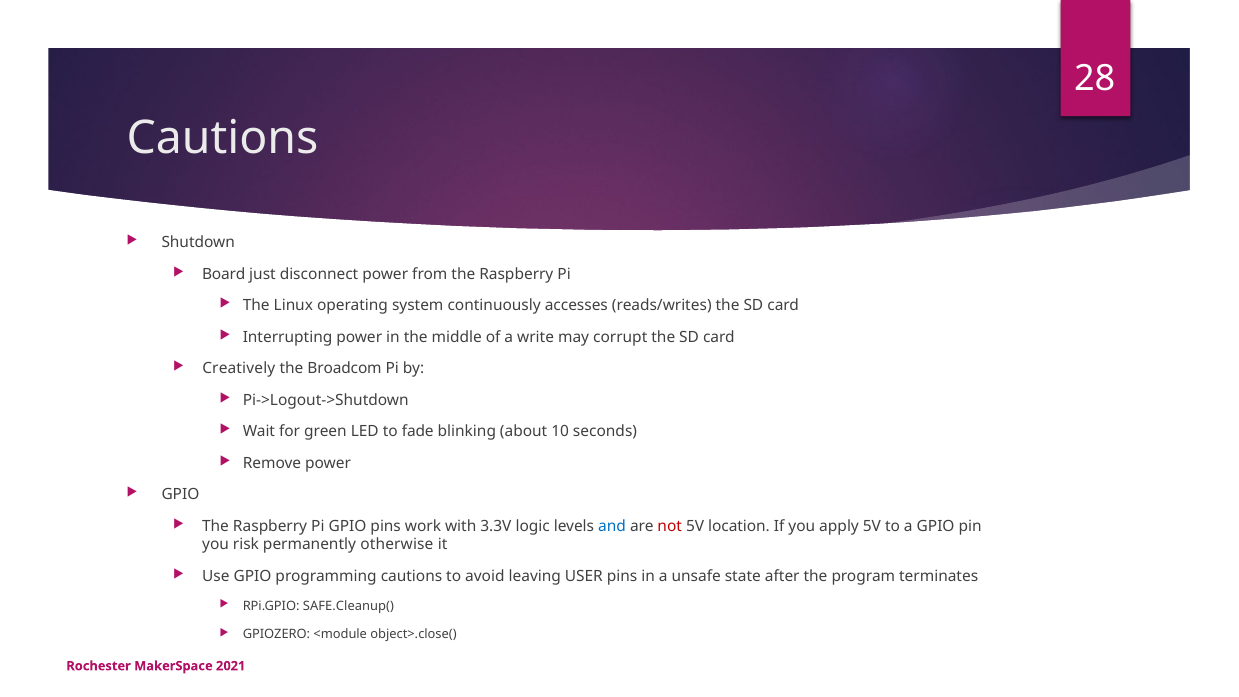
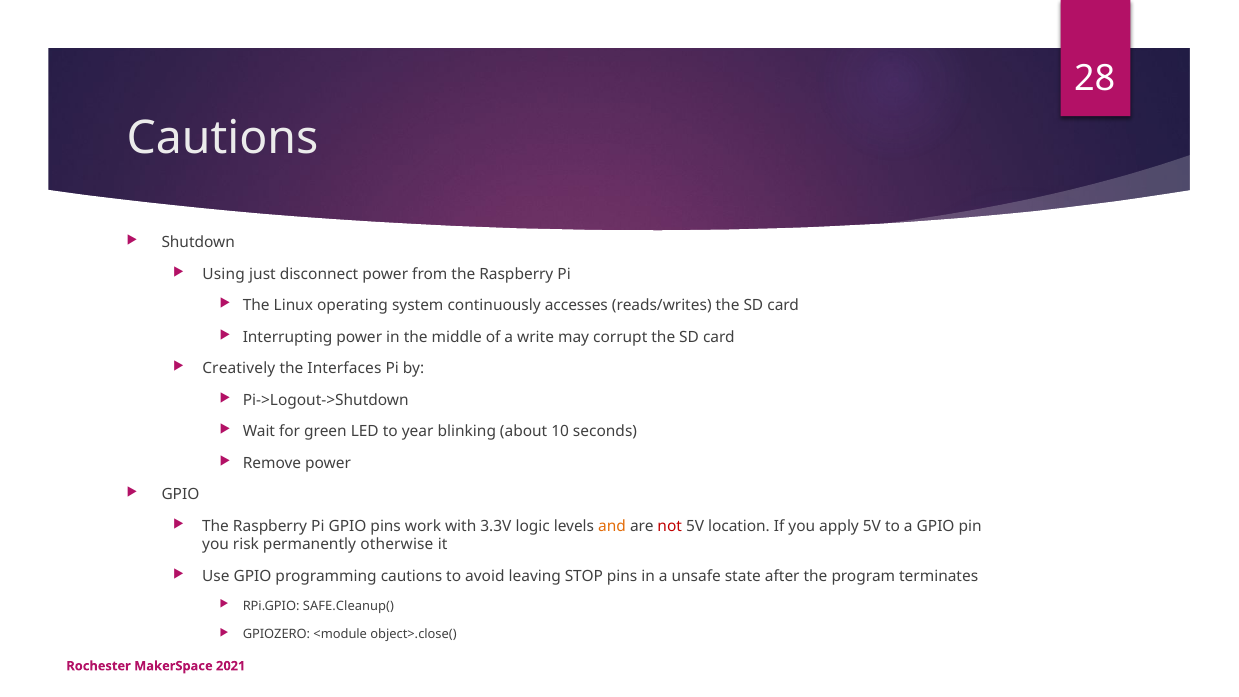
Board: Board -> Using
Broadcom: Broadcom -> Interfaces
fade: fade -> year
and colour: blue -> orange
USER: USER -> STOP
